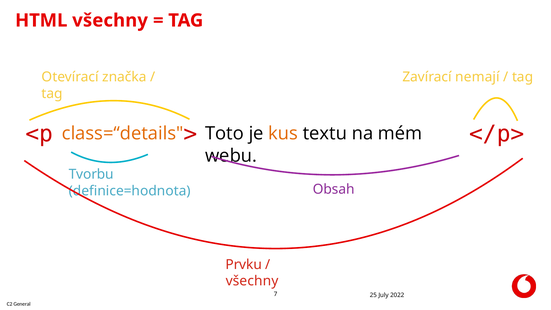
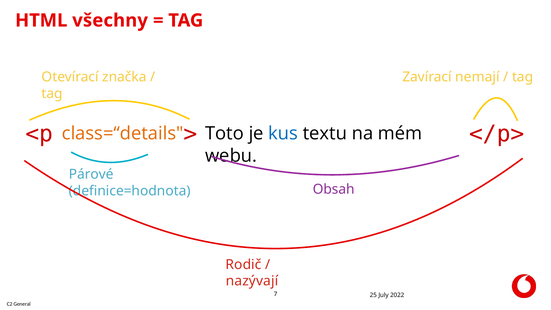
kus colour: orange -> blue
Tvorbu: Tvorbu -> Párové
Prvku: Prvku -> Rodič
všechny at (252, 281): všechny -> nazývají
